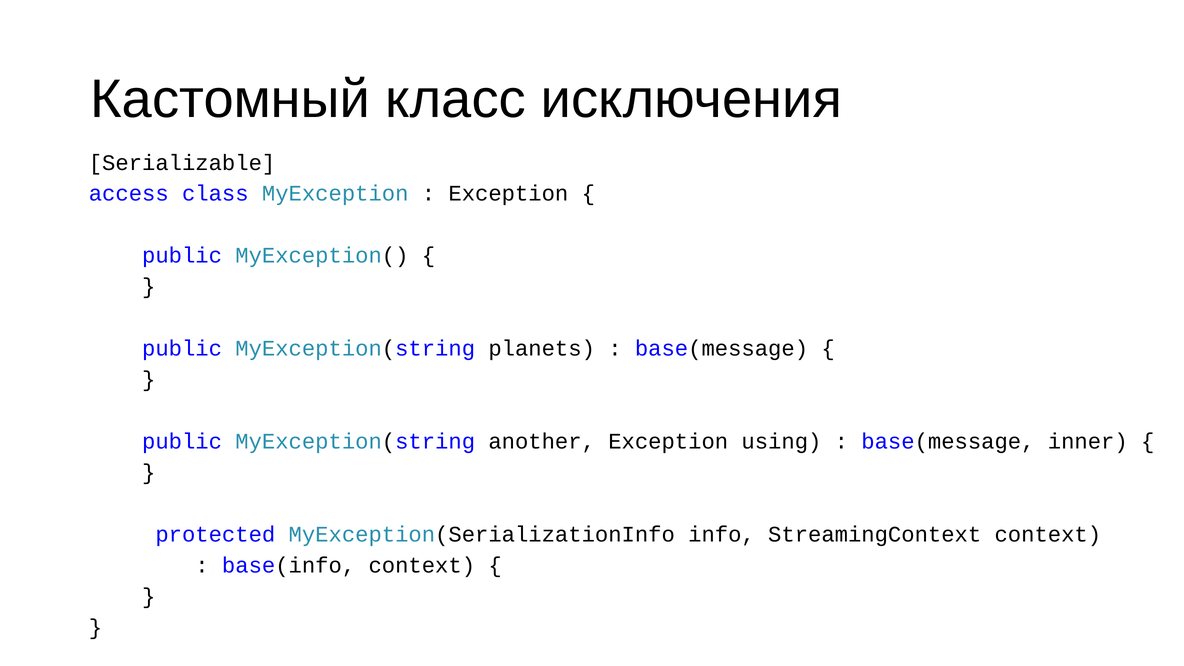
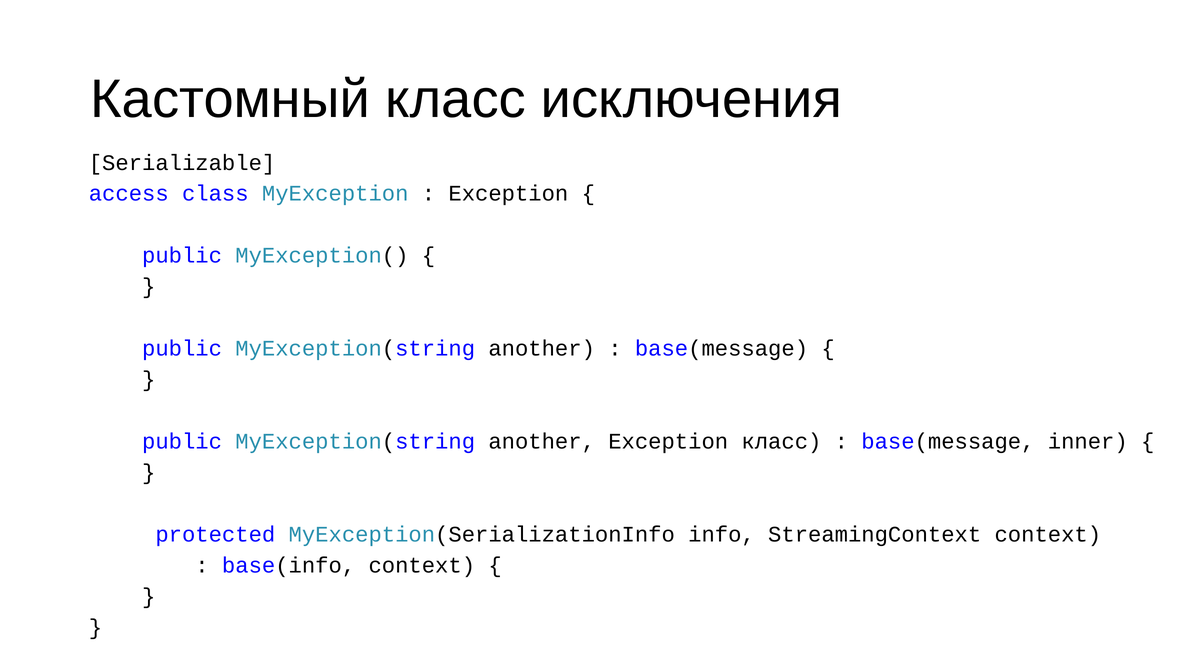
planets at (542, 349): planets -> another
Exception using: using -> класс
